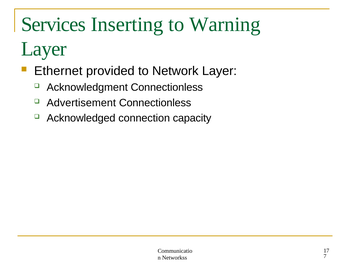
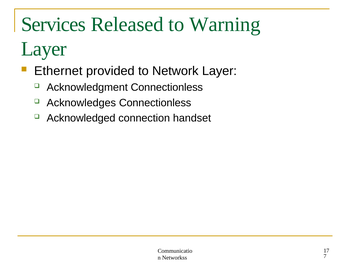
Inserting: Inserting -> Released
Advertisement: Advertisement -> Acknowledges
capacity: capacity -> handset
